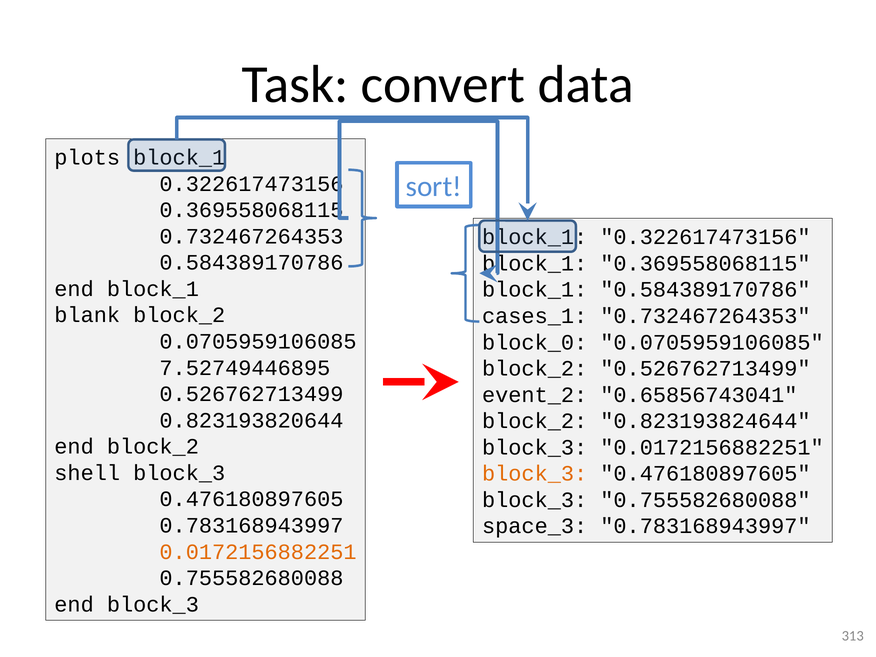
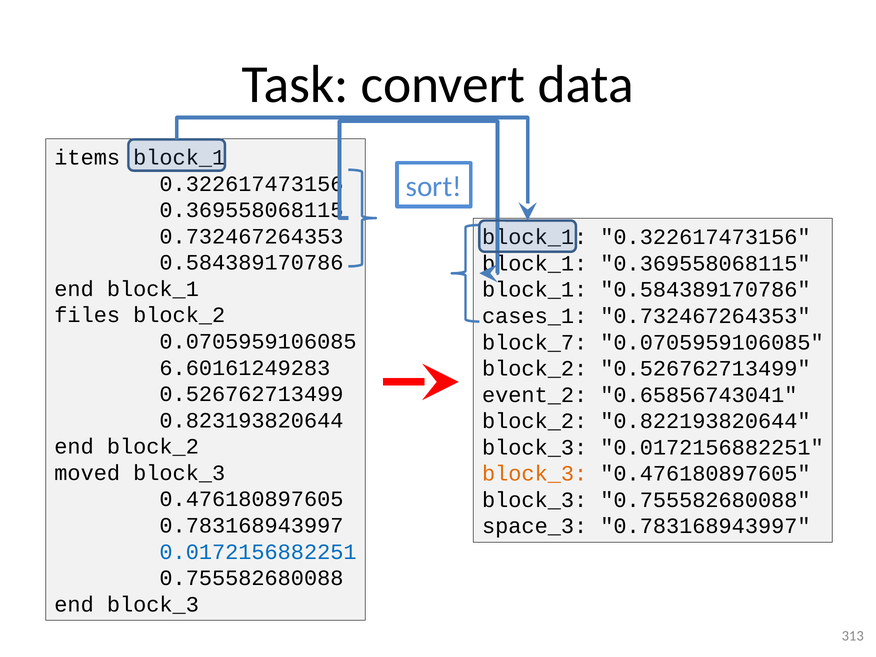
plots: plots -> items
blank: blank -> files
block_0: block_0 -> block_7
7.52749446895: 7.52749446895 -> 6.60161249283
0.823193824644: 0.823193824644 -> 0.822193820644
shell: shell -> moved
0.0172156882251 at (258, 552) colour: orange -> blue
